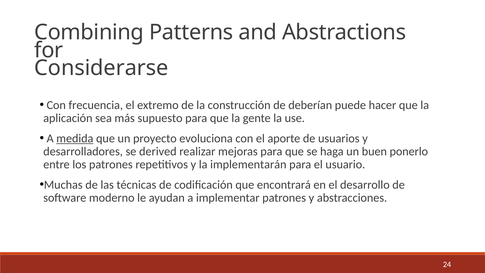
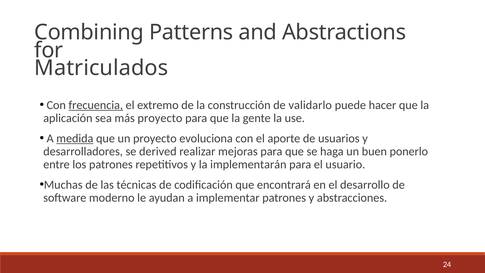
Considerarse: Considerarse -> Matriculados
frecuencia underline: none -> present
deberían: deberían -> validarlo
más supuesto: supuesto -> proyecto
